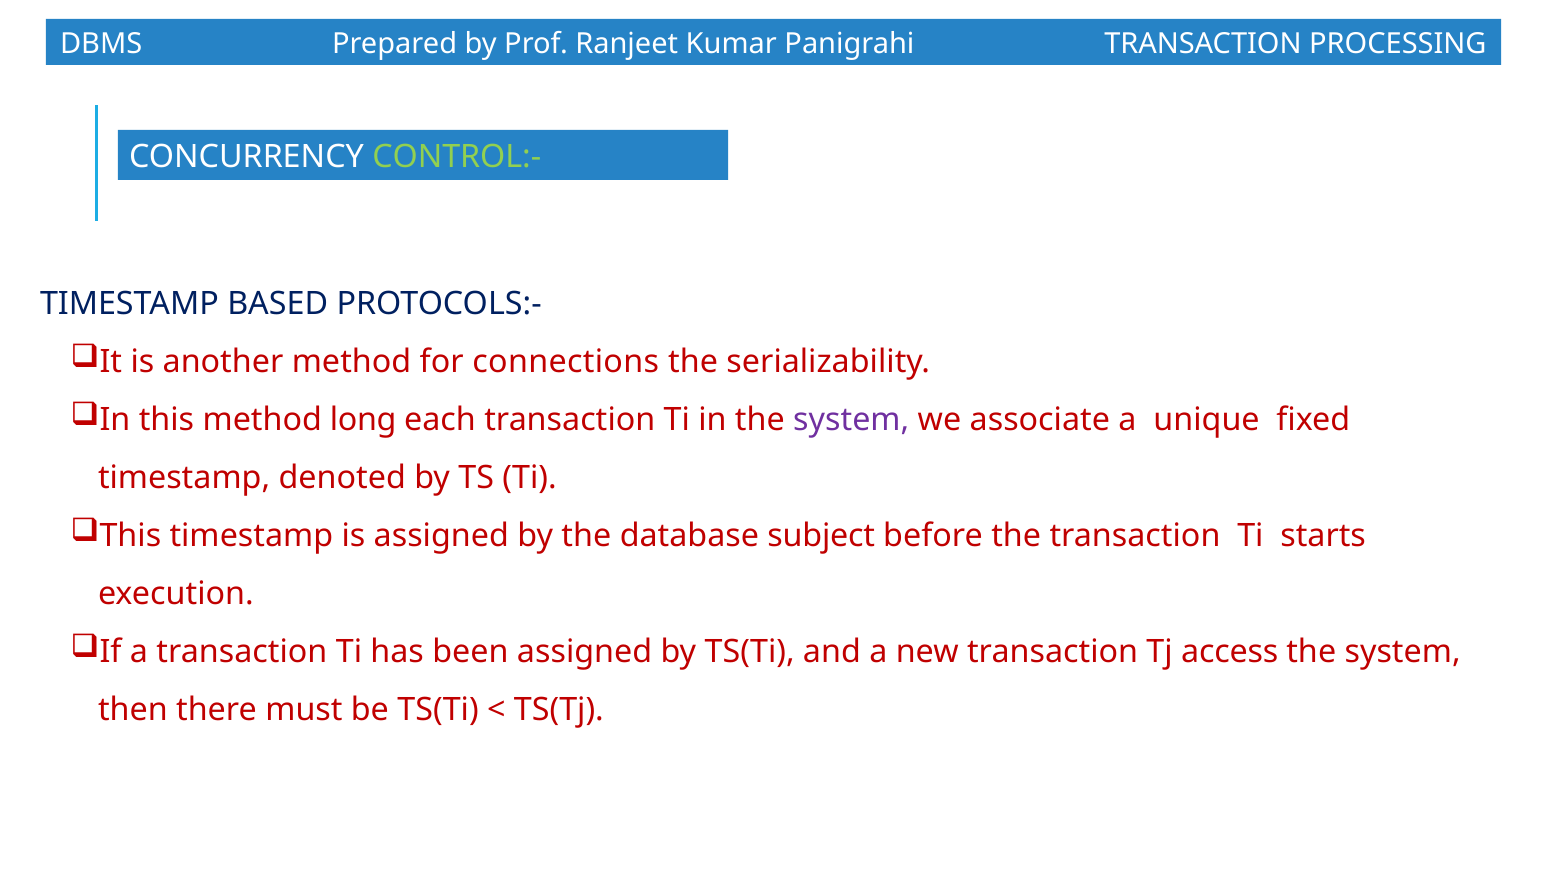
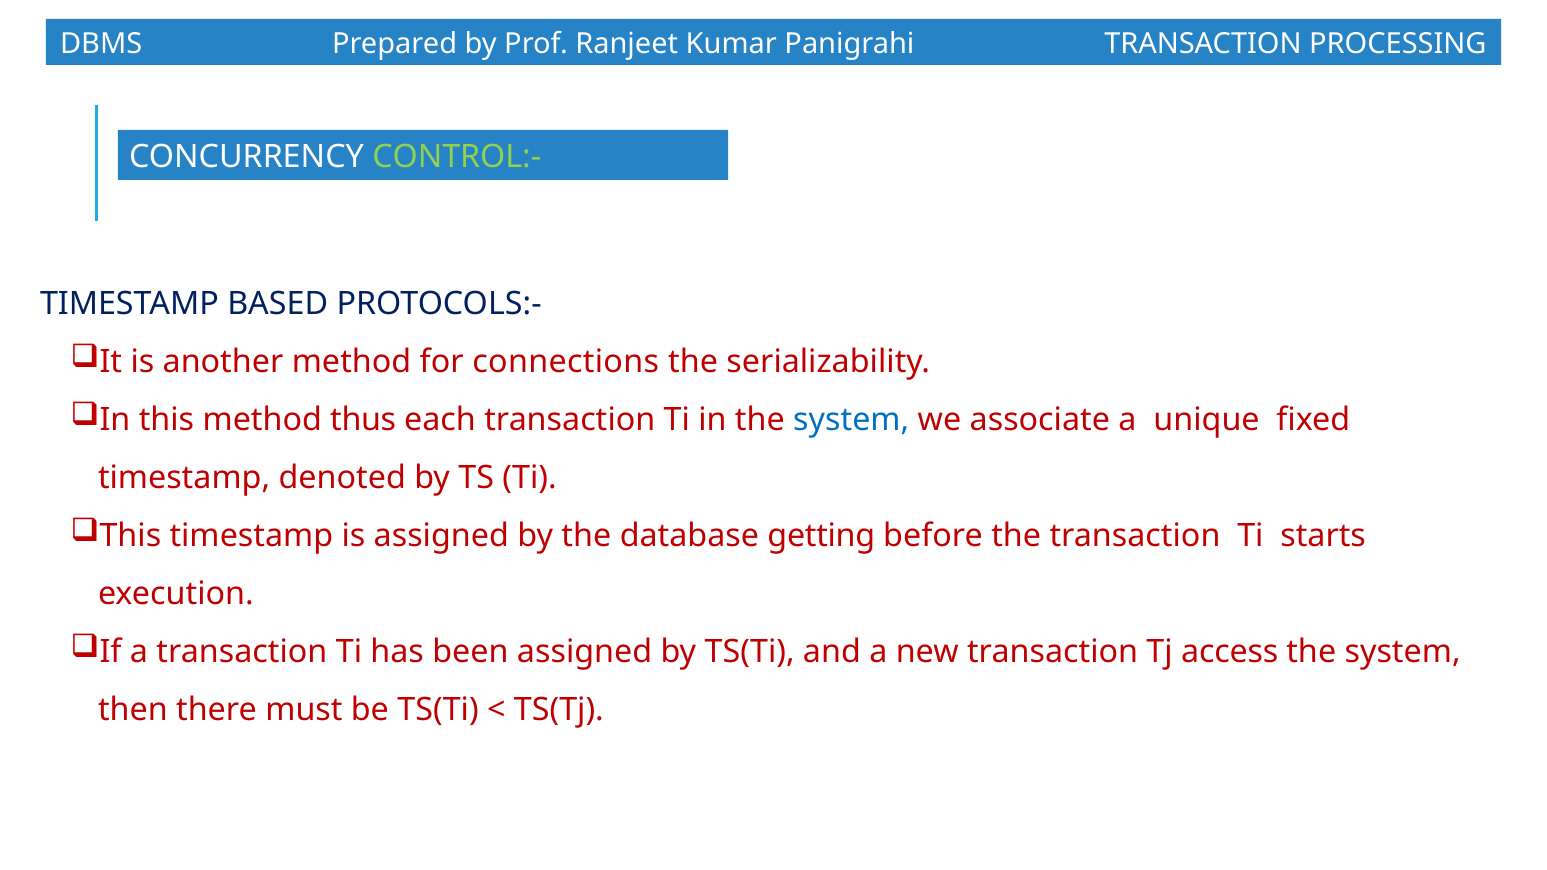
long: long -> thus
system at (851, 420) colour: purple -> blue
subject: subject -> getting
